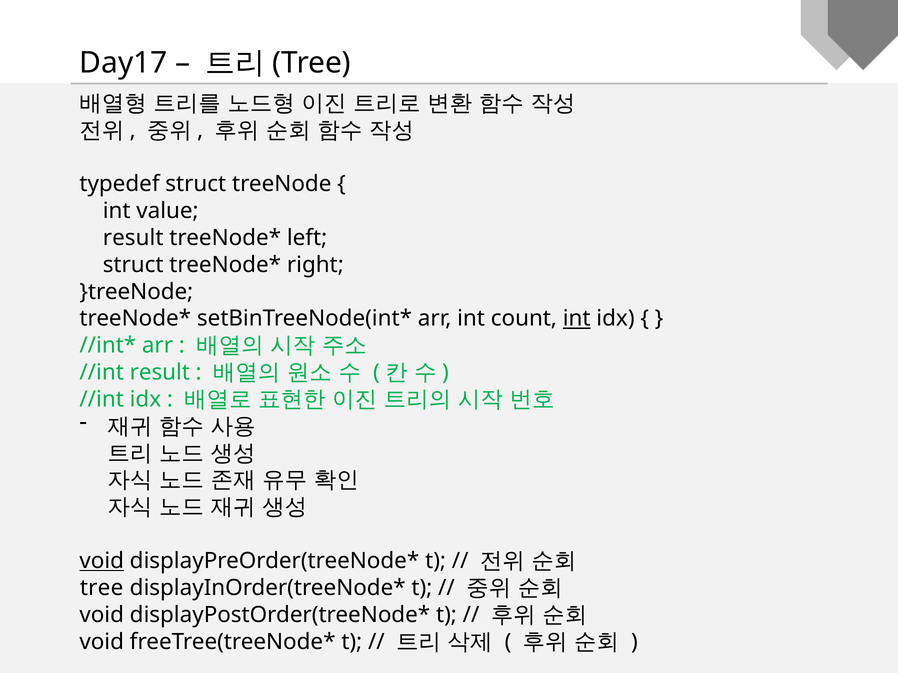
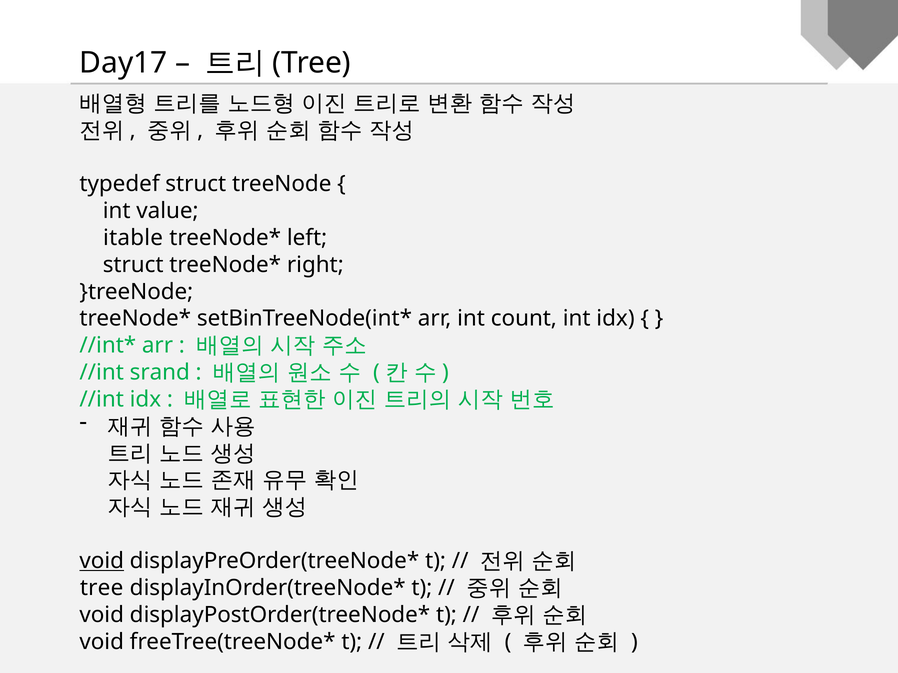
result at (133, 238): result -> itable
int at (577, 319) underline: present -> none
//int result: result -> srand
